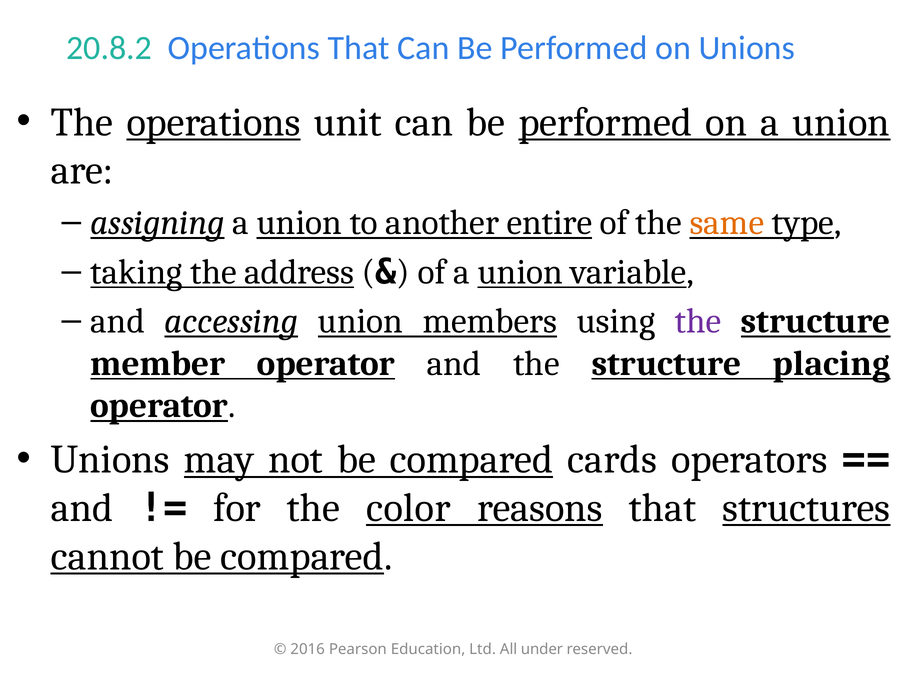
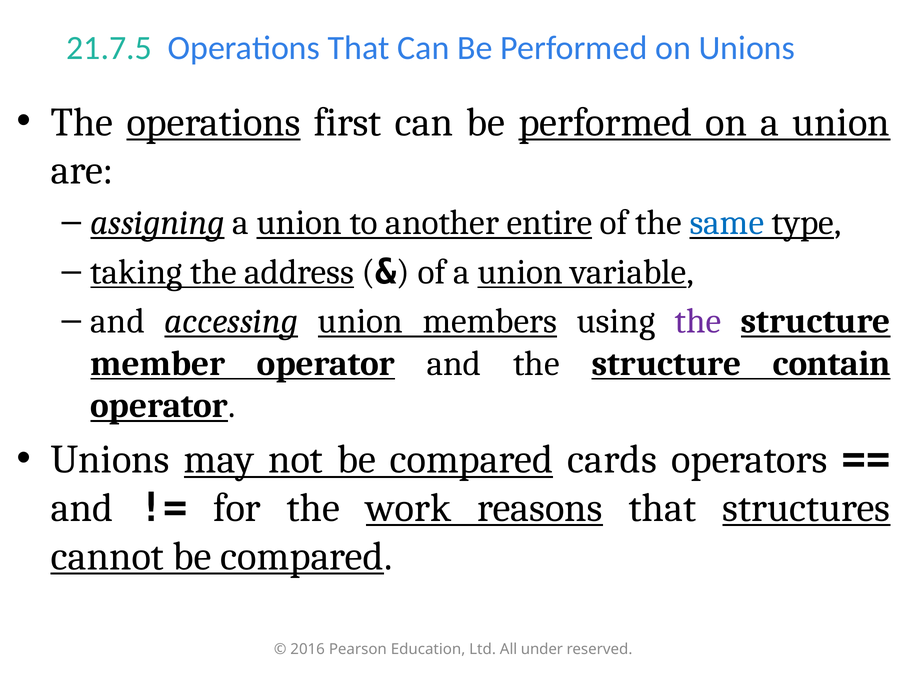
20.8.2: 20.8.2 -> 21.7.5
unit: unit -> first
same colour: orange -> blue
placing: placing -> contain
color: color -> work
